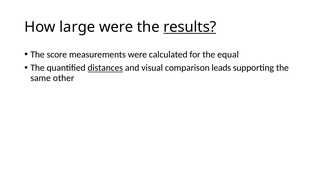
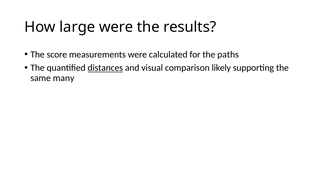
results underline: present -> none
equal: equal -> paths
leads: leads -> likely
other: other -> many
